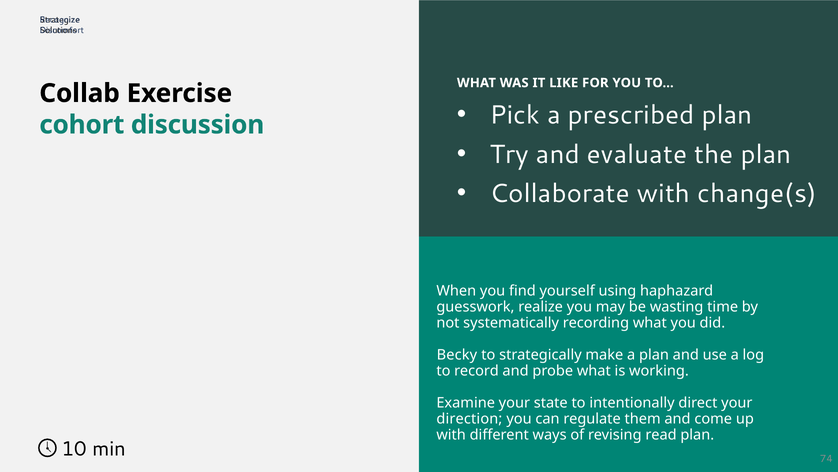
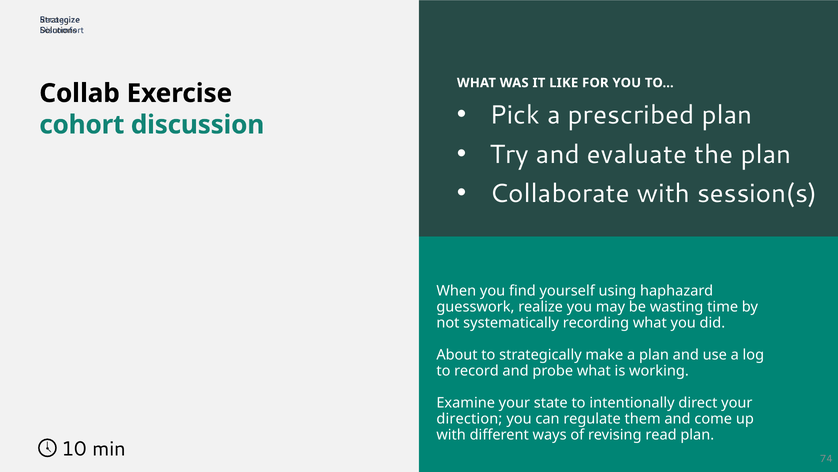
change(s: change(s -> session(s
Becky: Becky -> About
